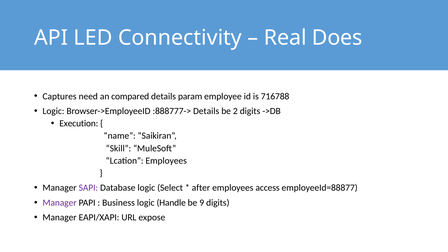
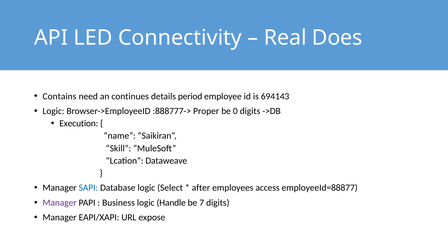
Captures: Captures -> Contains
compared: compared -> continues
param: param -> period
716788: 716788 -> 694143
:888777-> Details: Details -> Proper
2: 2 -> 0
Lcation Employees: Employees -> Dataweave
SAPI colour: purple -> blue
9: 9 -> 7
